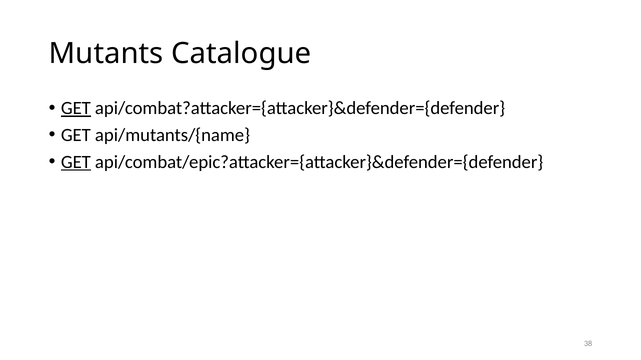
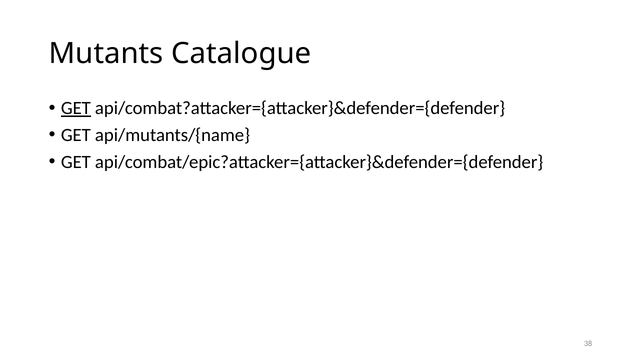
GET at (76, 162) underline: present -> none
